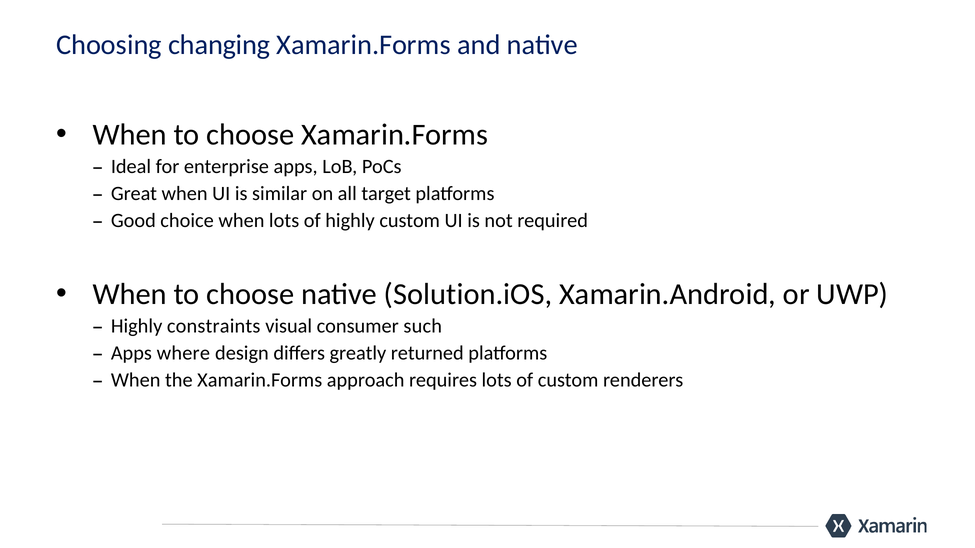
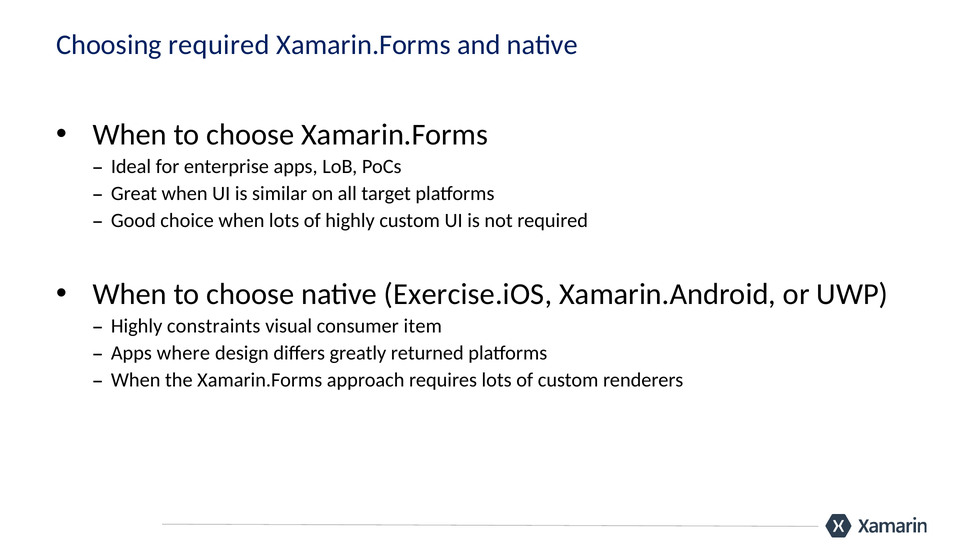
Choosing changing: changing -> required
Solution.iOS: Solution.iOS -> Exercise.iOS
such: such -> item
